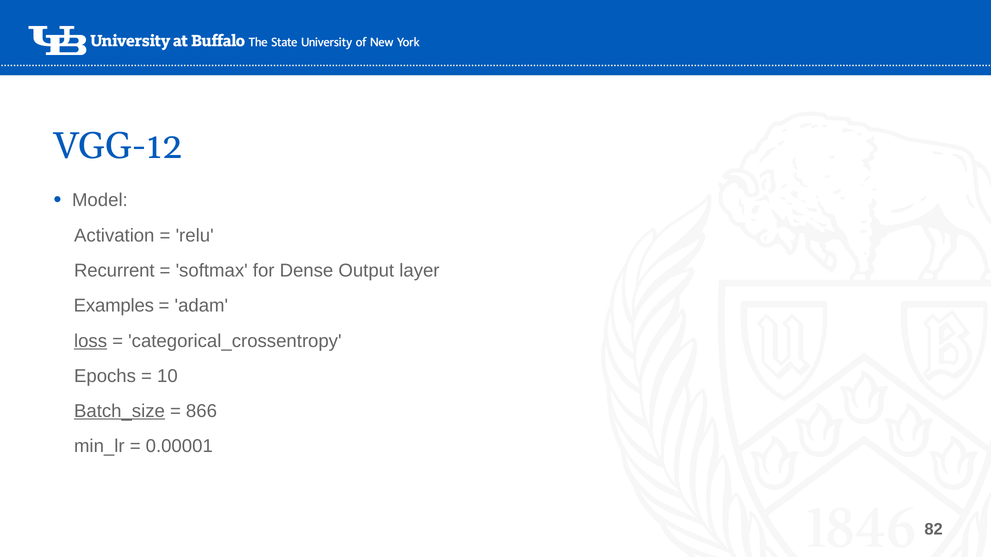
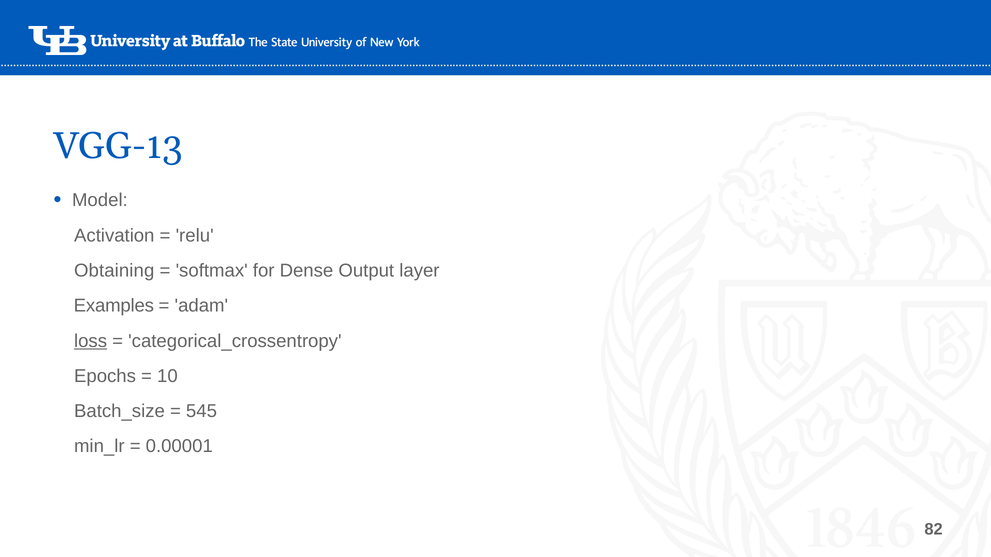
VGG-12: VGG-12 -> VGG-13
Recurrent: Recurrent -> Obtaining
Batch_size underline: present -> none
866: 866 -> 545
